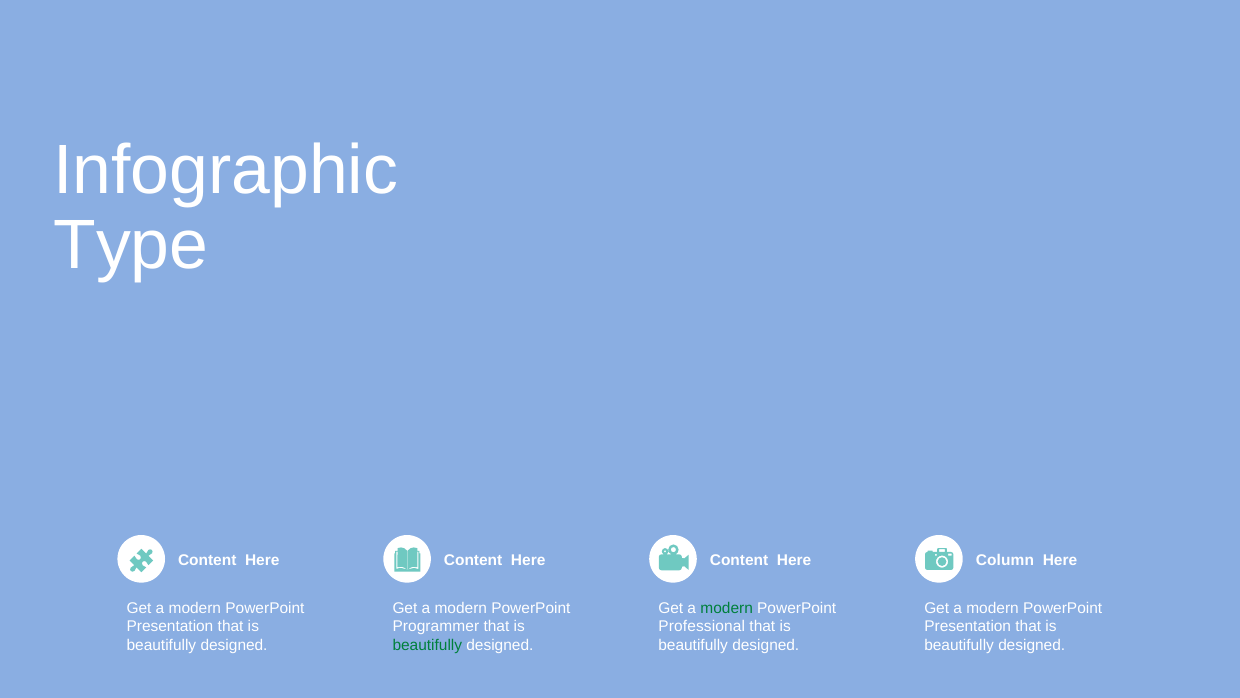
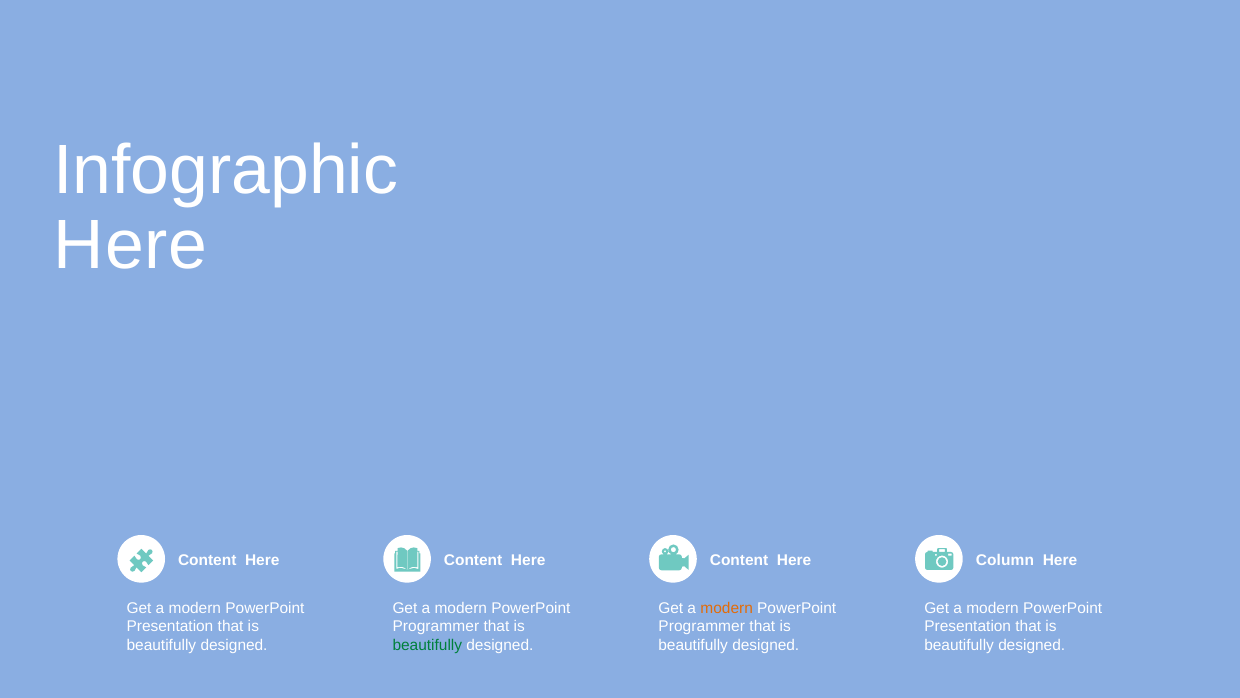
Type at (131, 245): Type -> Here
modern at (727, 608) colour: green -> orange
Professional at (702, 626): Professional -> Programmer
